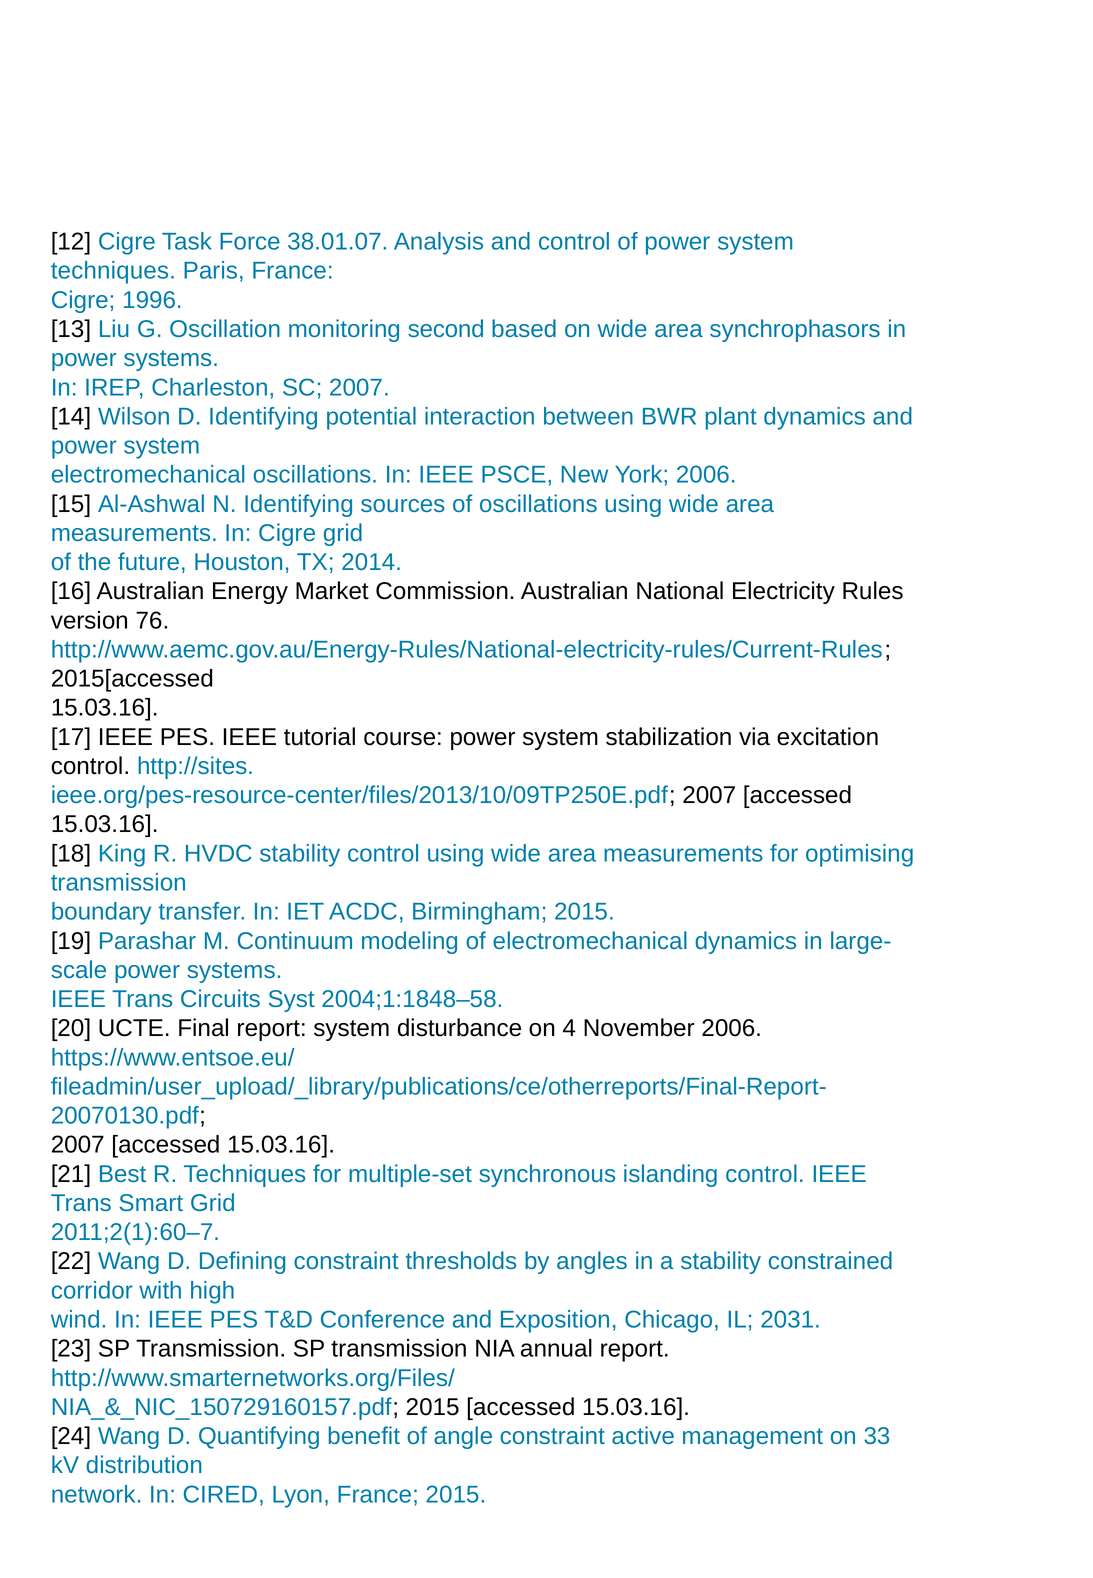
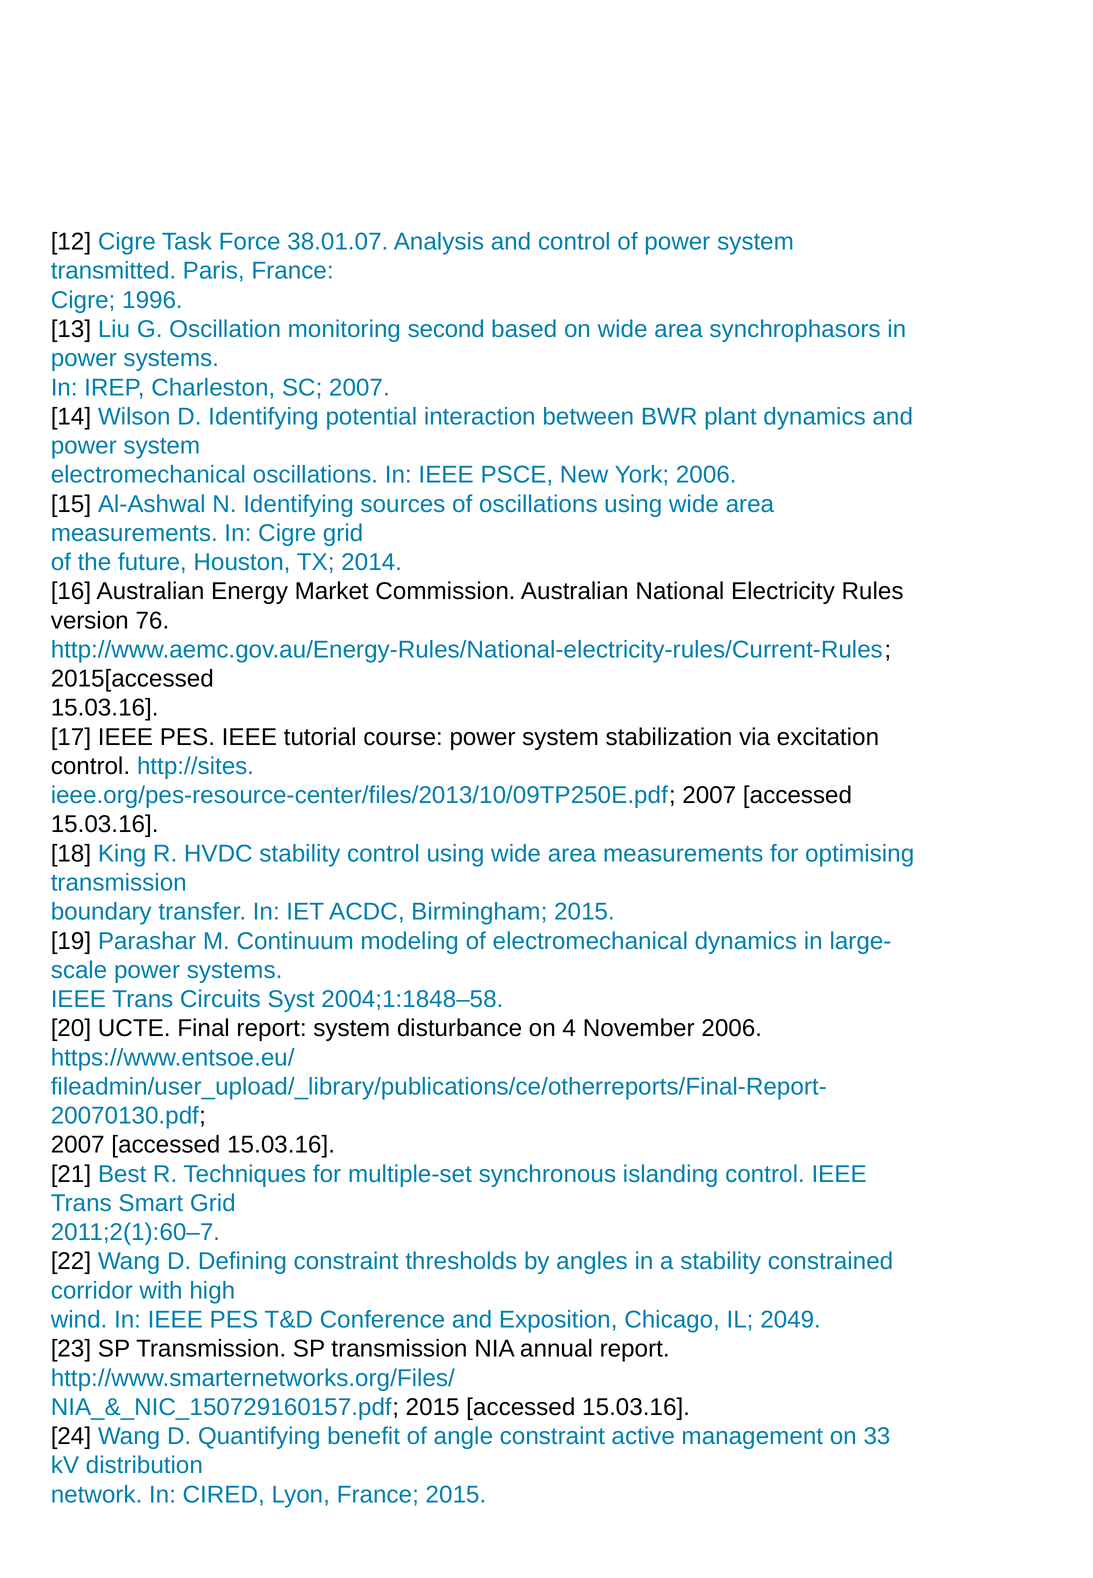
techniques at (113, 271): techniques -> transmitted
2031: 2031 -> 2049
